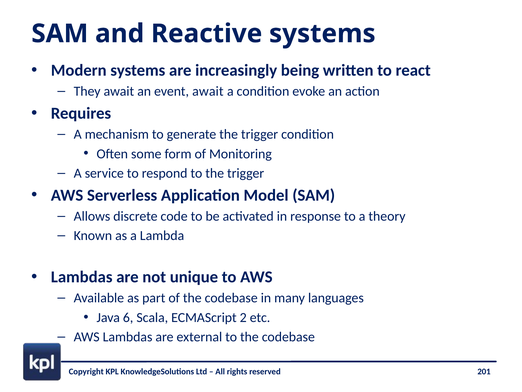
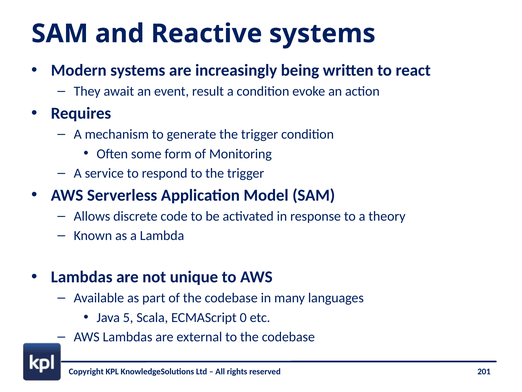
event await: await -> result
6: 6 -> 5
2: 2 -> 0
